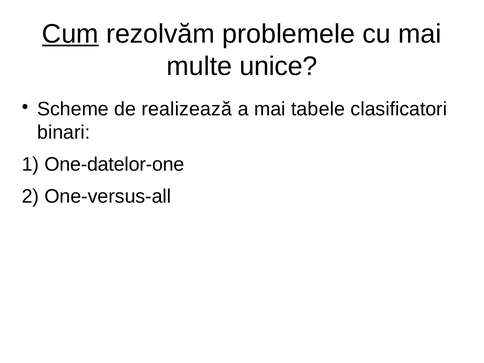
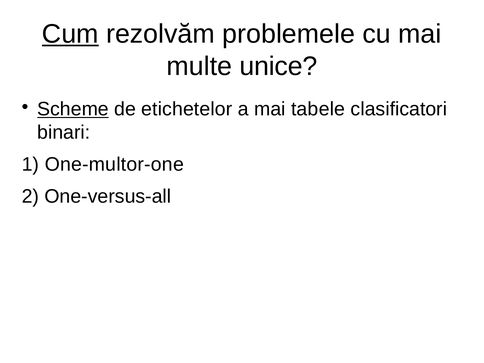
Scheme underline: none -> present
realizează: realizează -> etichetelor
One-datelor-one: One-datelor-one -> One-multor-one
